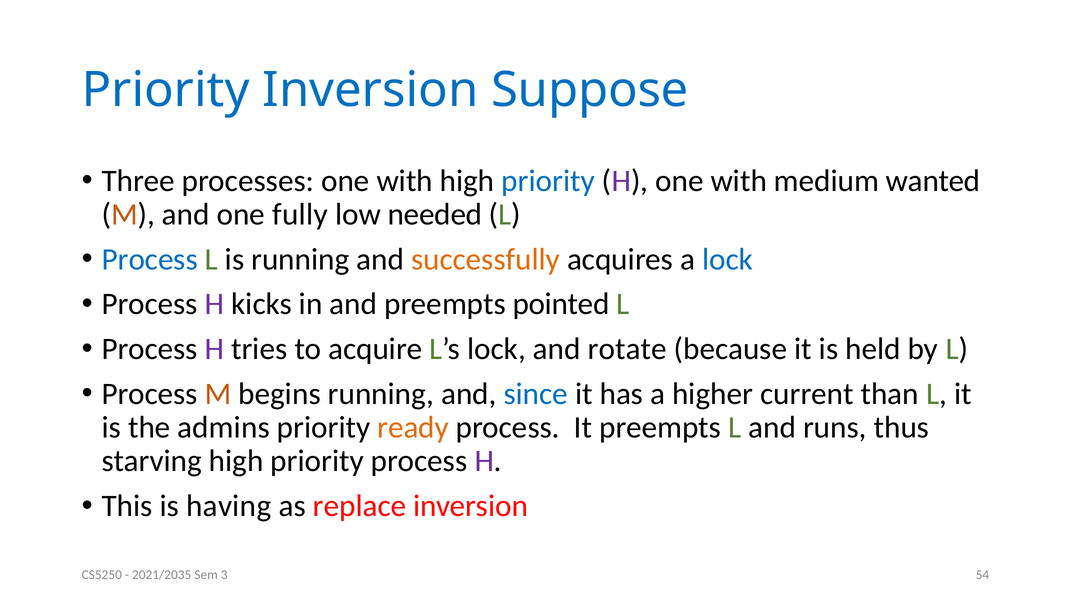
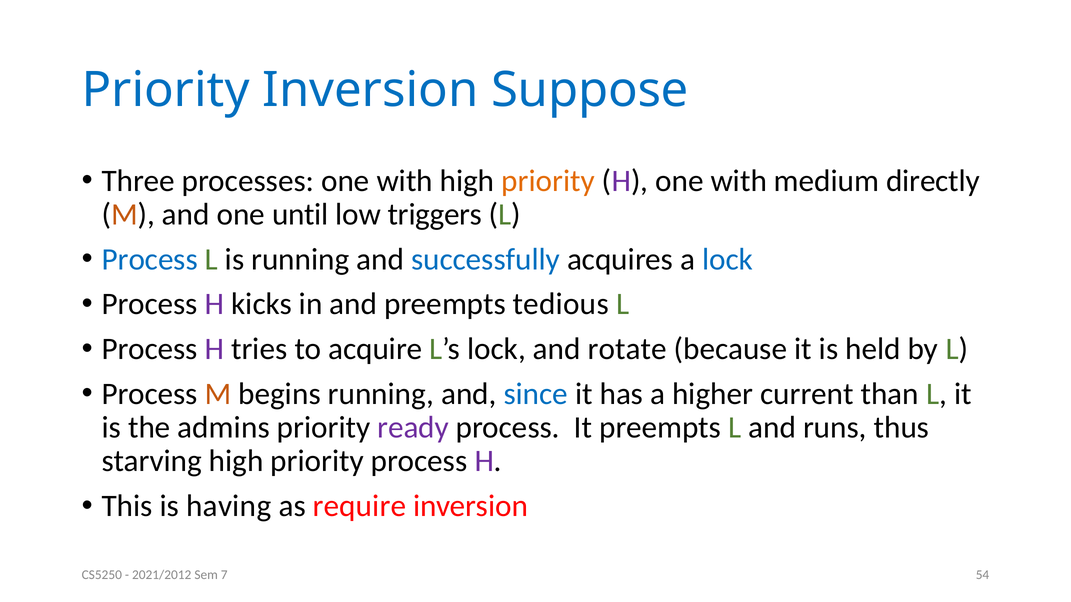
priority at (548, 181) colour: blue -> orange
wanted: wanted -> directly
fully: fully -> until
needed: needed -> triggers
successfully colour: orange -> blue
pointed: pointed -> tedious
ready colour: orange -> purple
replace: replace -> require
2021/2035: 2021/2035 -> 2021/2012
3: 3 -> 7
